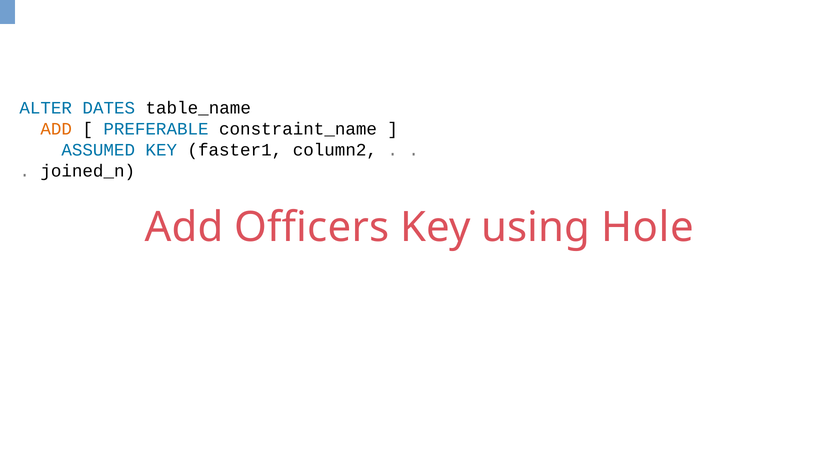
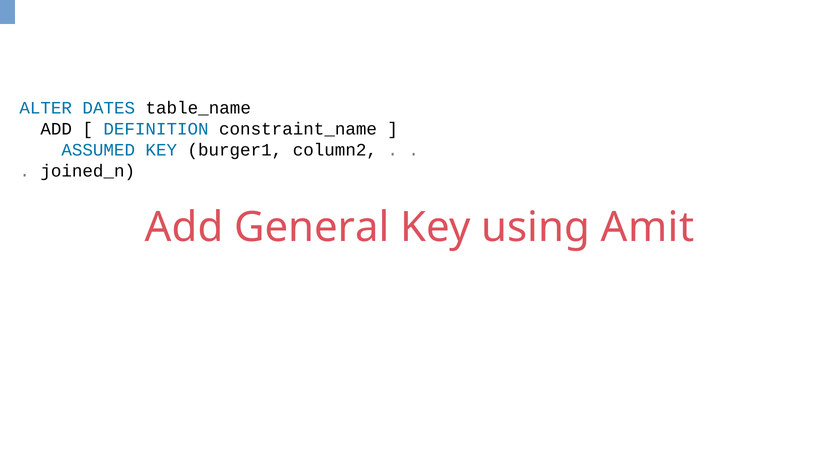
ADD at (56, 129) colour: orange -> black
PREFERABLE: PREFERABLE -> DEFINITION
faster1: faster1 -> burger1
Officers: Officers -> General
Hole: Hole -> Amit
